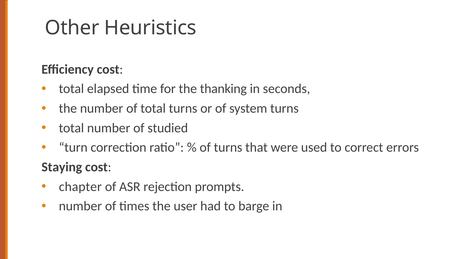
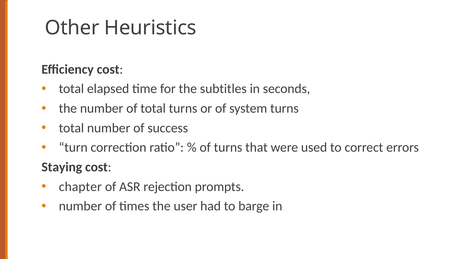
thanking: thanking -> subtitles
studied: studied -> success
